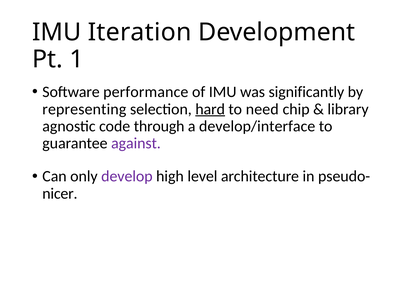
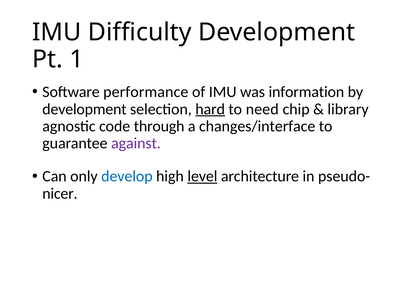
Iteration: Iteration -> Difficulty
significantly: significantly -> information
representing at (84, 109): representing -> development
develop/interface: develop/interface -> changes/interface
develop colour: purple -> blue
level underline: none -> present
